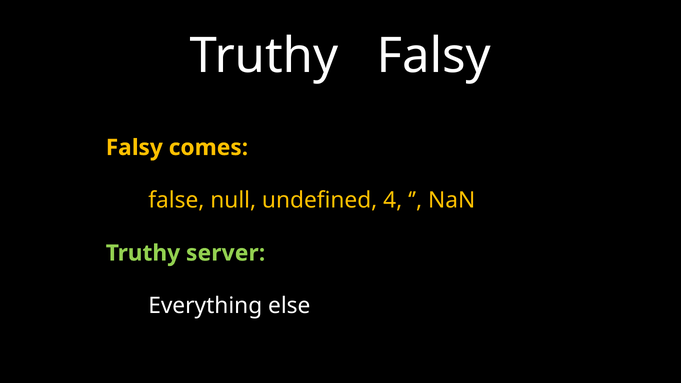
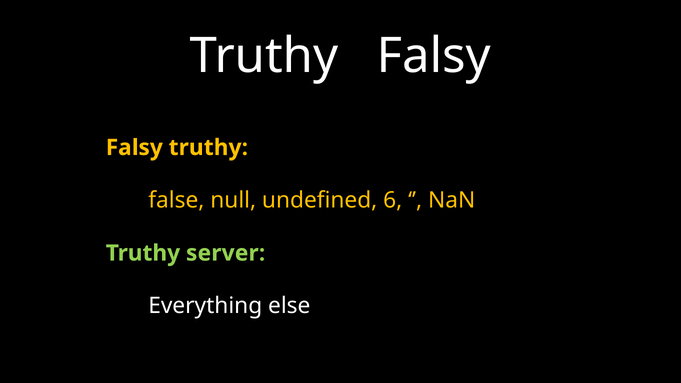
Falsy comes: comes -> truthy
4: 4 -> 6
